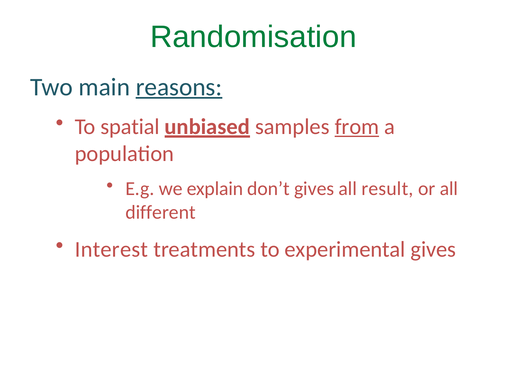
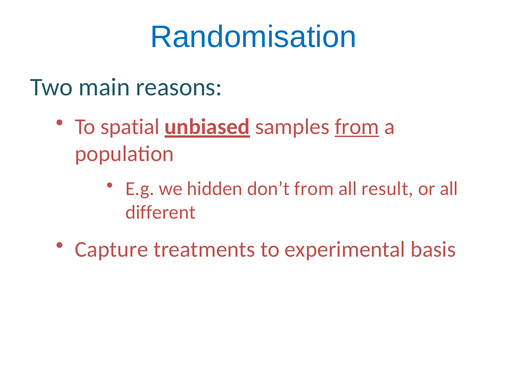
Randomisation colour: green -> blue
reasons underline: present -> none
explain: explain -> hidden
don’t gives: gives -> from
Interest: Interest -> Capture
experimental gives: gives -> basis
